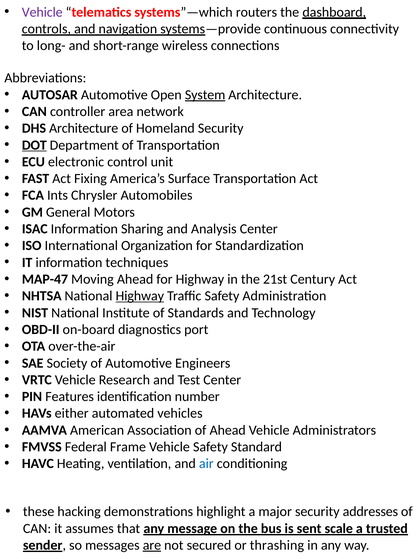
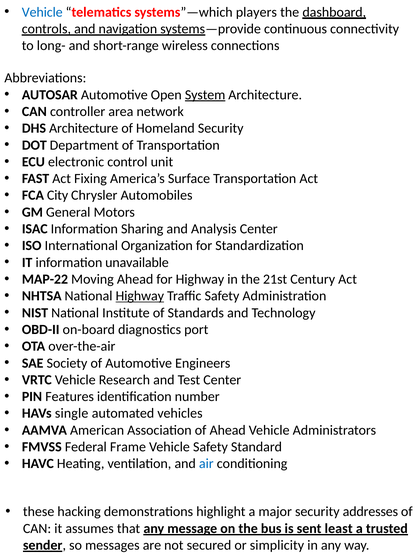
Vehicle at (42, 12) colour: purple -> blue
routers: routers -> players
DOT underline: present -> none
Ints: Ints -> City
techniques: techniques -> unavailable
MAP-47: MAP-47 -> MAP-22
either: either -> single
scale: scale -> least
are underline: present -> none
thrashing: thrashing -> simplicity
